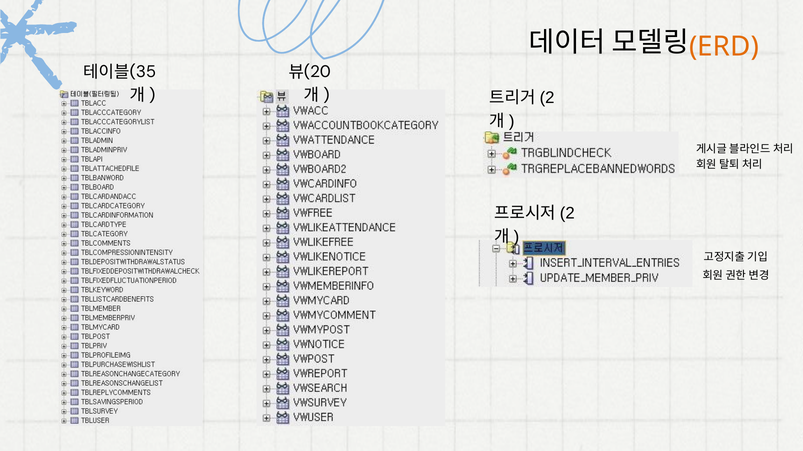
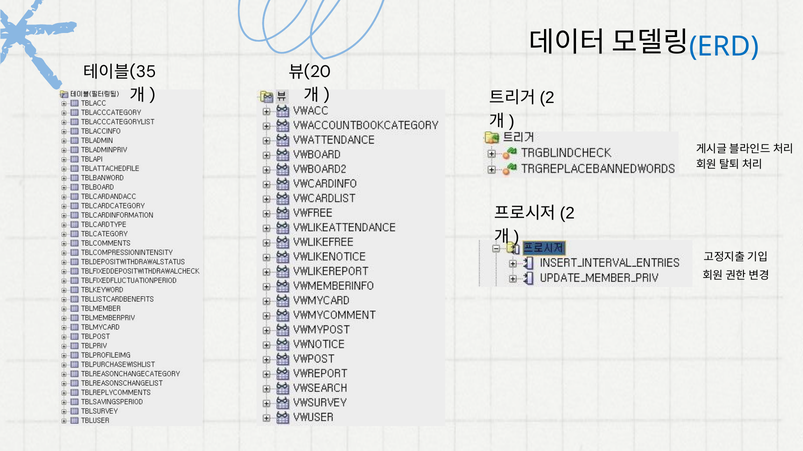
ERD colour: orange -> blue
